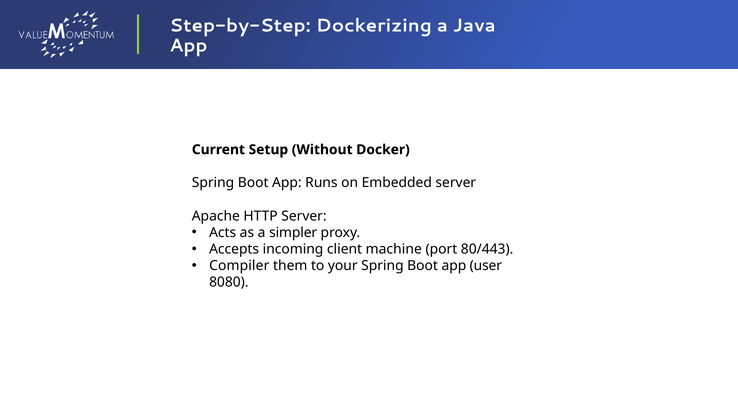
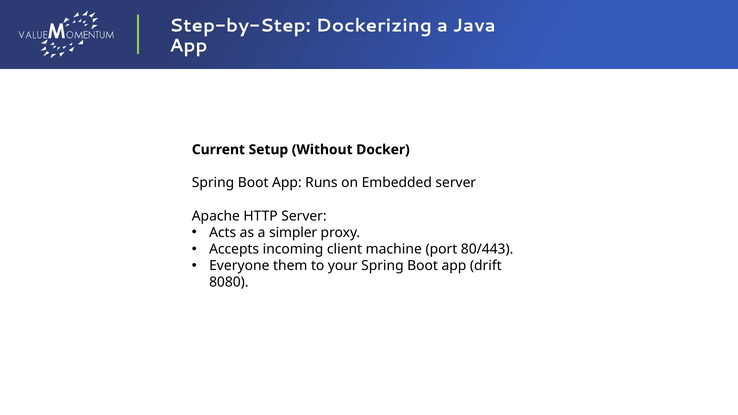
Compiler: Compiler -> Everyone
user: user -> drift
